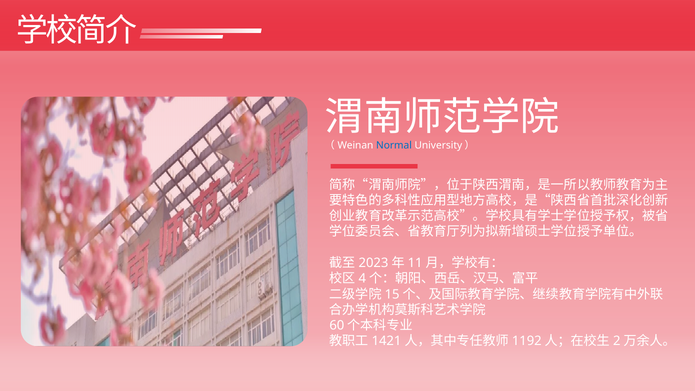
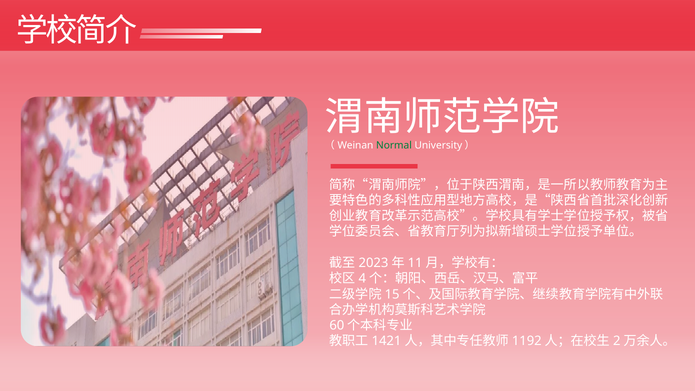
Normal colour: blue -> green
